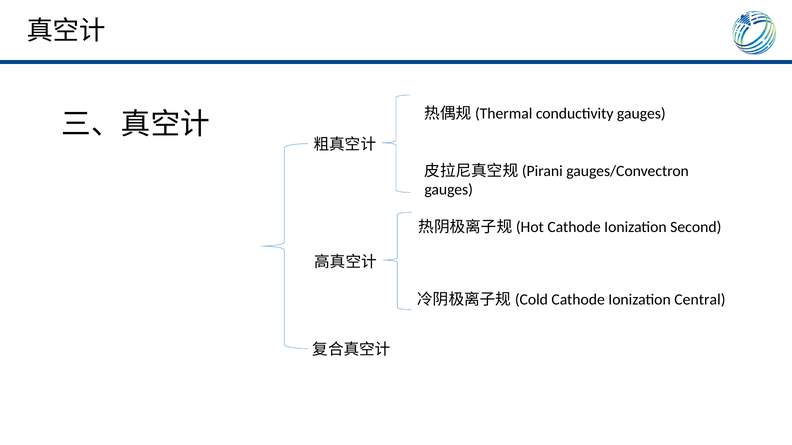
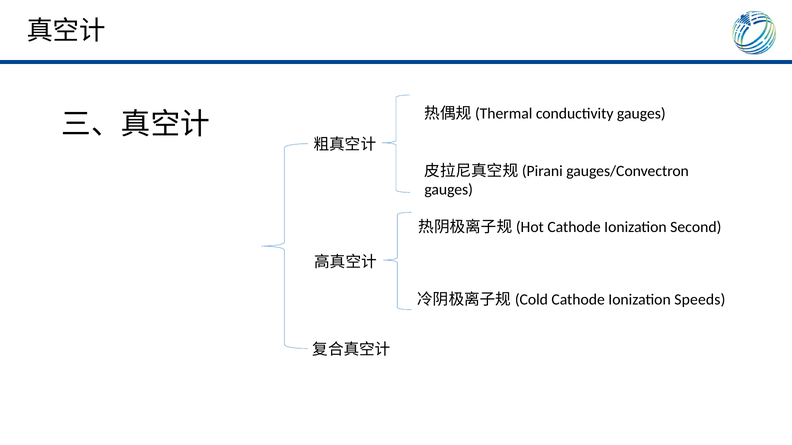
Central: Central -> Speeds
